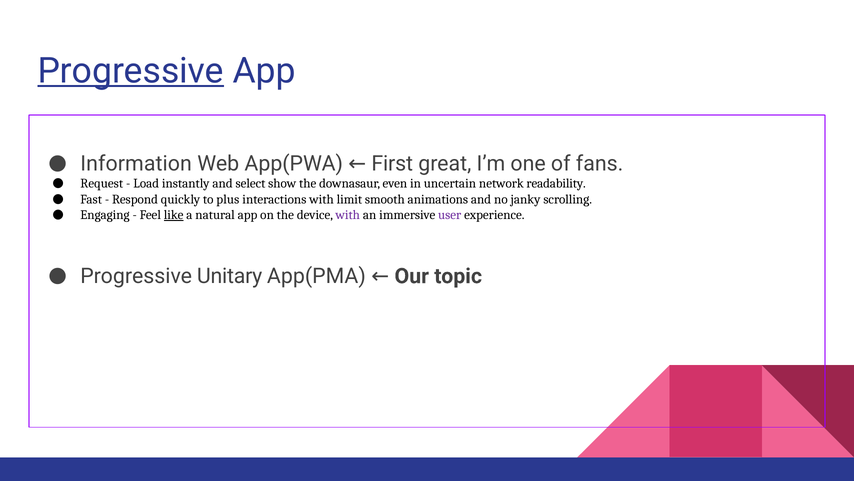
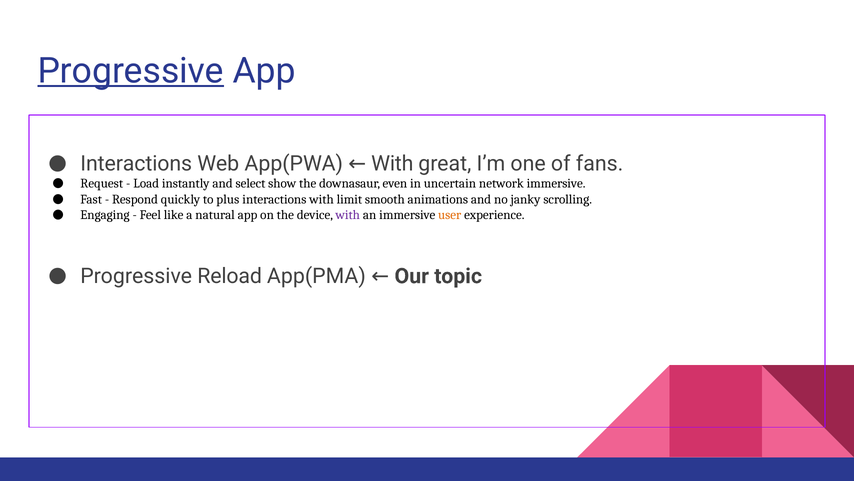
Information at (136, 163): Information -> Interactions
App(PWA First: First -> With
network readability: readability -> immersive
like underline: present -> none
user colour: purple -> orange
Unitary: Unitary -> Reload
